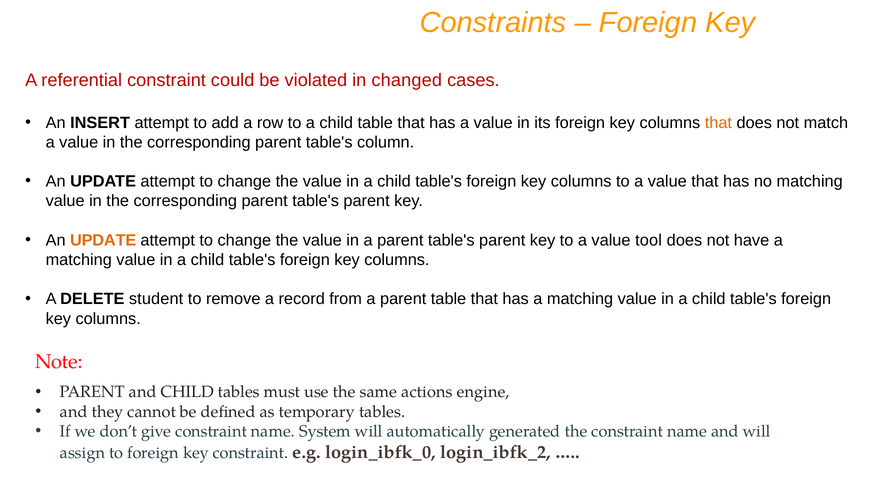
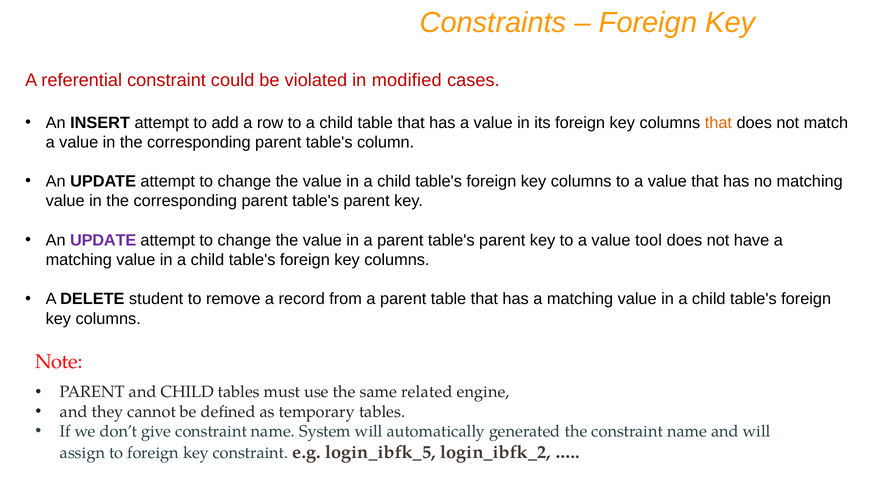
changed: changed -> modified
UPDATE at (103, 240) colour: orange -> purple
actions: actions -> related
login_ibfk_0: login_ibfk_0 -> login_ibfk_5
